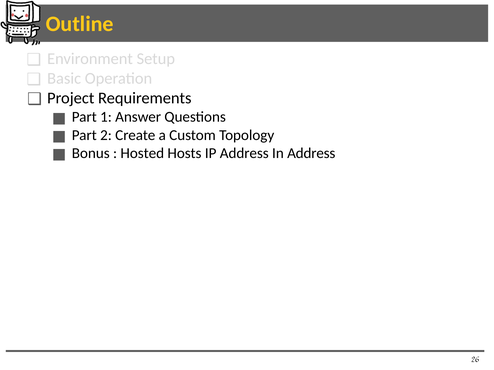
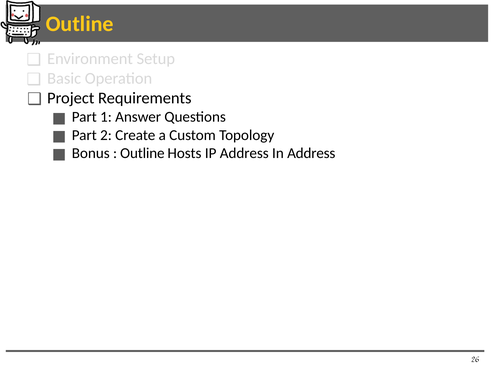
Hosted at (142, 153): Hosted -> Outline
